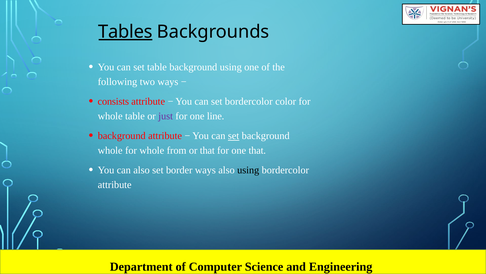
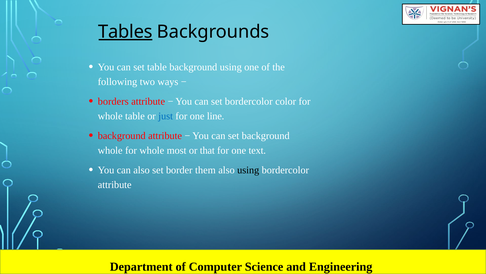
consists: consists -> borders
just colour: purple -> blue
set at (234, 136) underline: present -> none
from: from -> most
one that: that -> text
border ways: ways -> them
